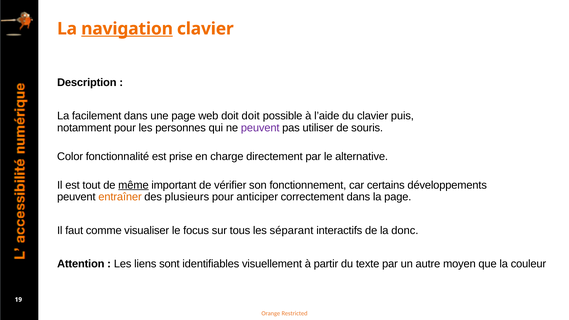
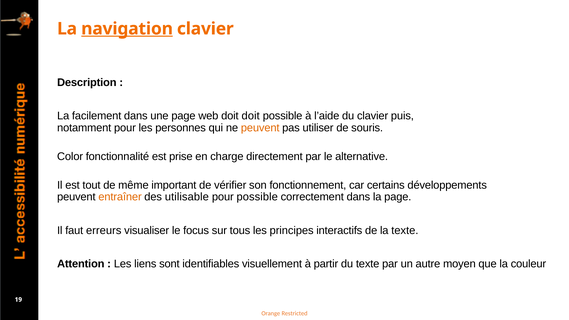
peuvent at (260, 128) colour: purple -> orange
même underline: present -> none
plusieurs: plusieurs -> utilisable
pour anticiper: anticiper -> possible
comme: comme -> erreurs
séparant: séparant -> principes
la donc: donc -> texte
